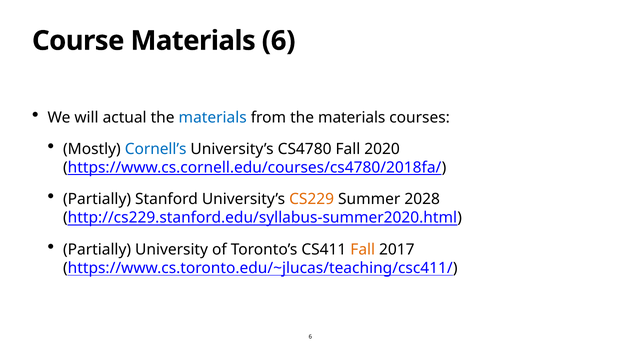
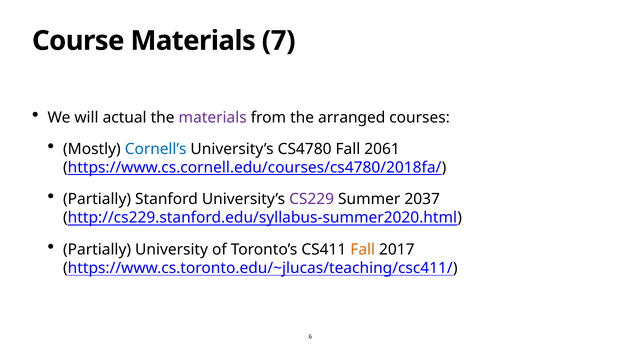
Materials 6: 6 -> 7
materials at (213, 118) colour: blue -> purple
from the materials: materials -> arranged
2020: 2020 -> 2061
CS229 colour: orange -> purple
2028: 2028 -> 2037
